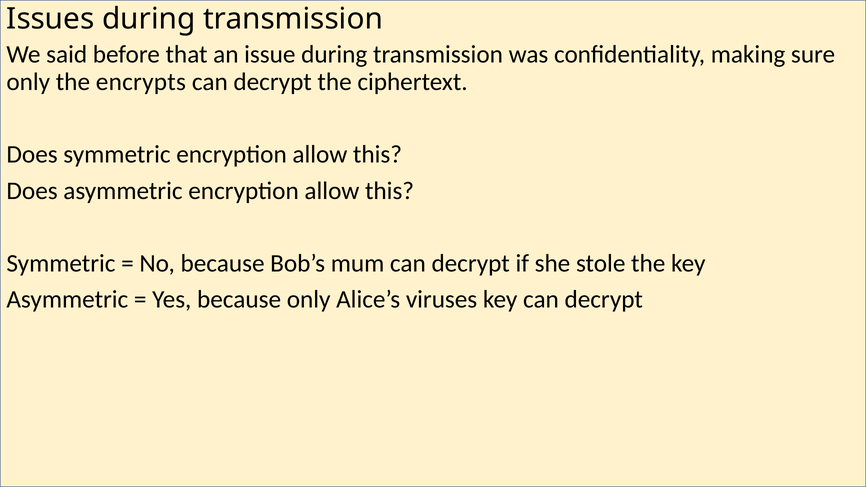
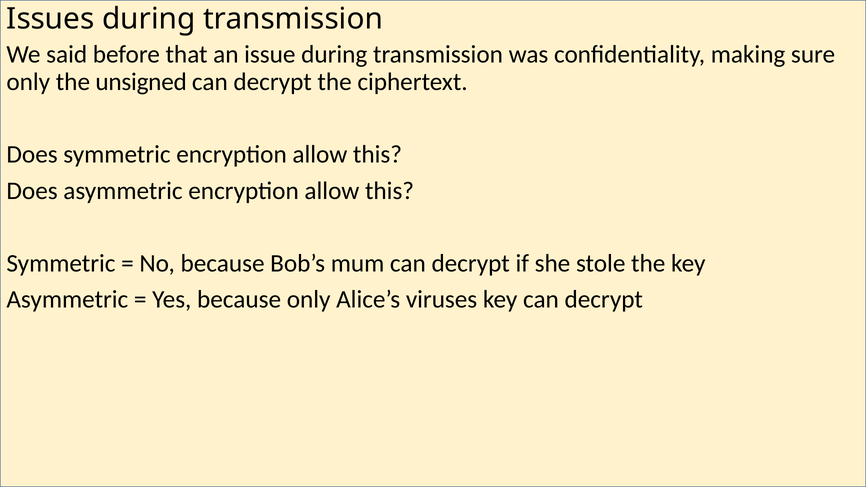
encrypts: encrypts -> unsigned
